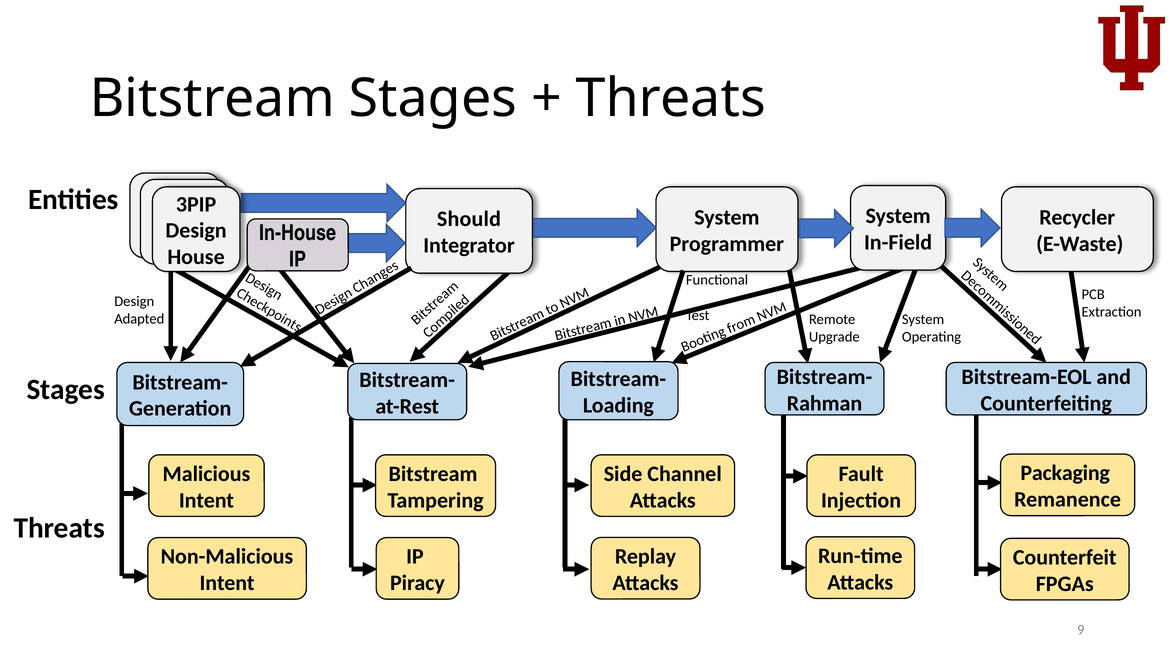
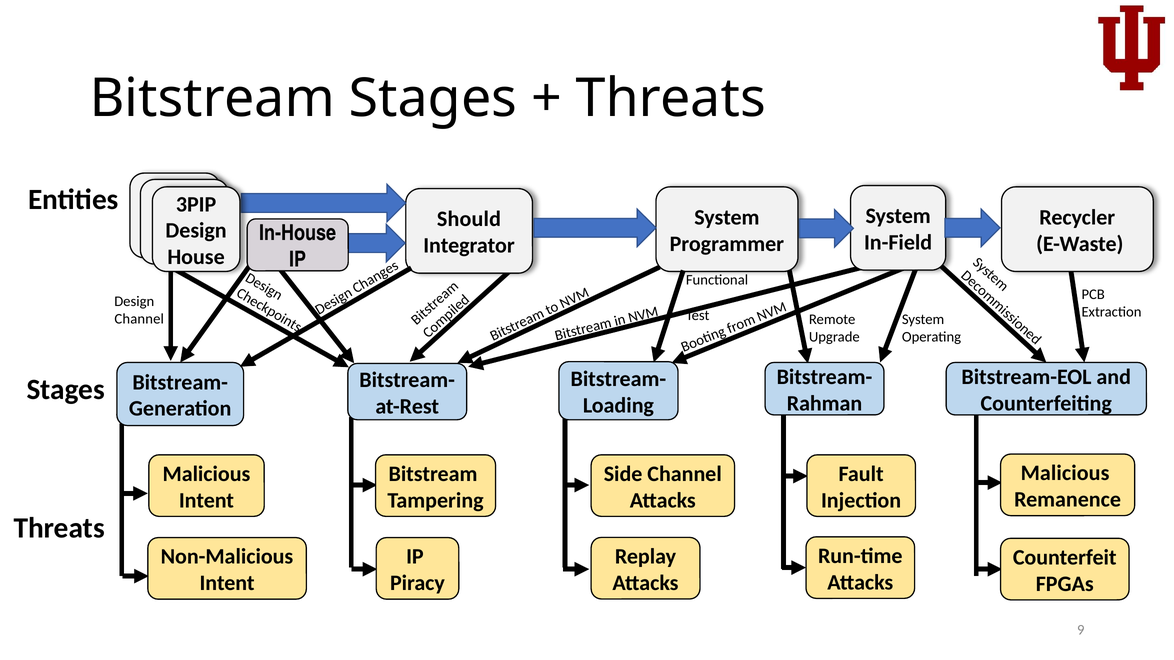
Adapted at (139, 319): Adapted -> Channel
Packaging at (1065, 473): Packaging -> Malicious
